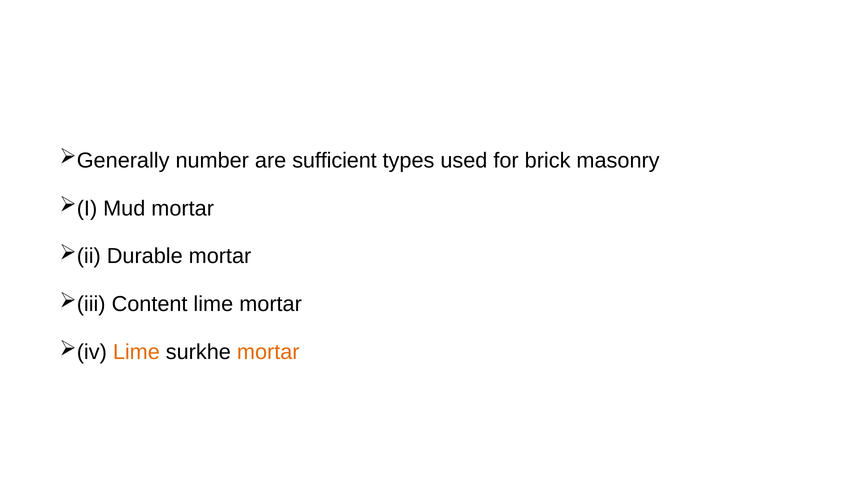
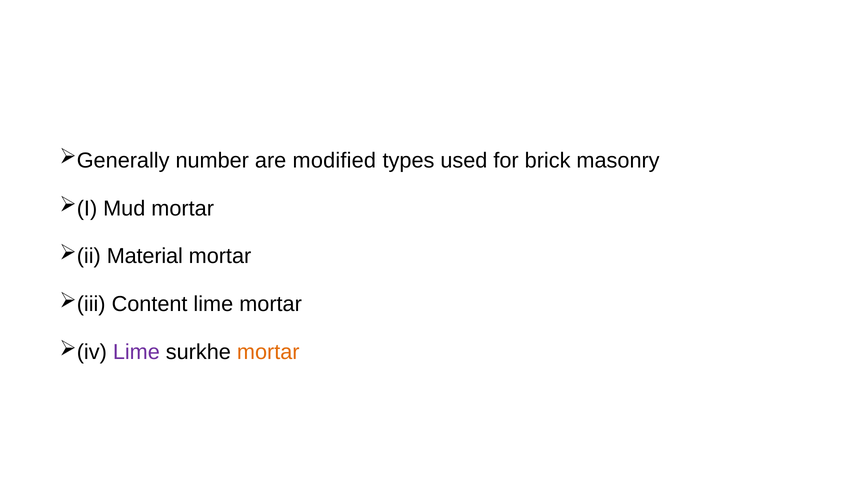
sufficient: sufficient -> modified
Durable: Durable -> Material
Lime at (136, 353) colour: orange -> purple
